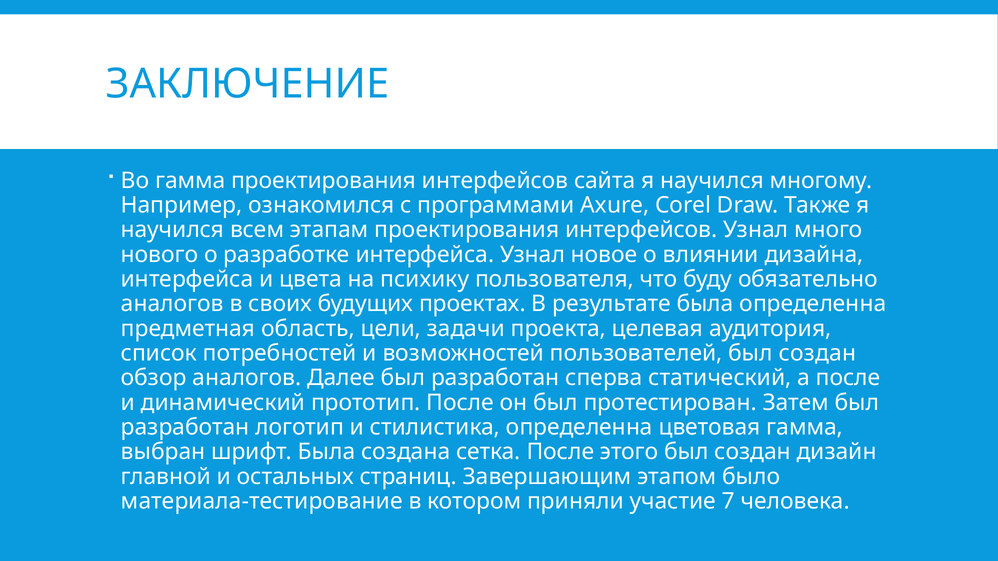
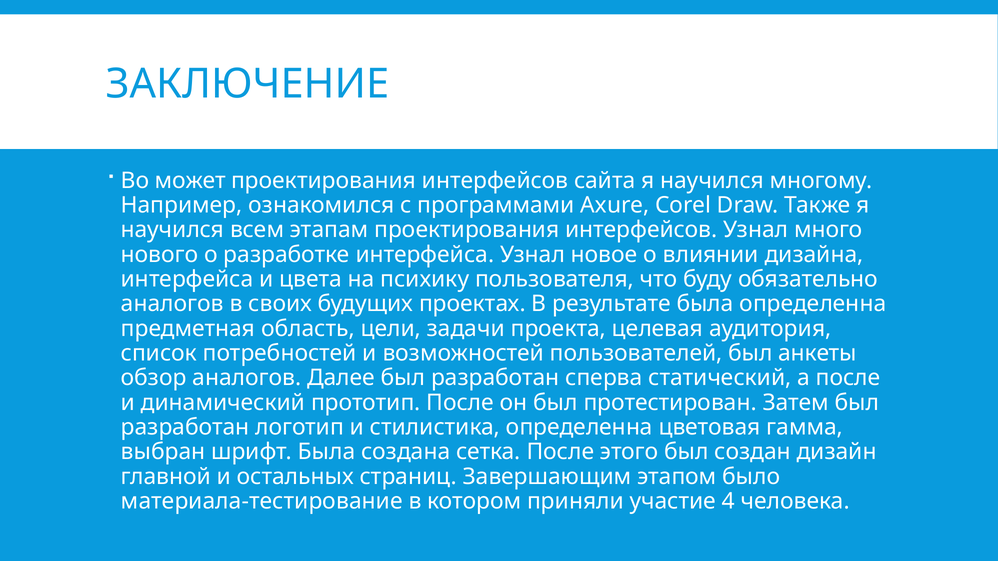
Во гамма: гамма -> может
пользователей был создан: создан -> анкеты
7: 7 -> 4
